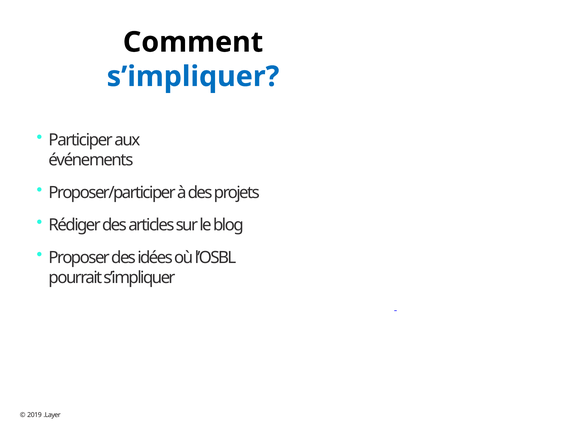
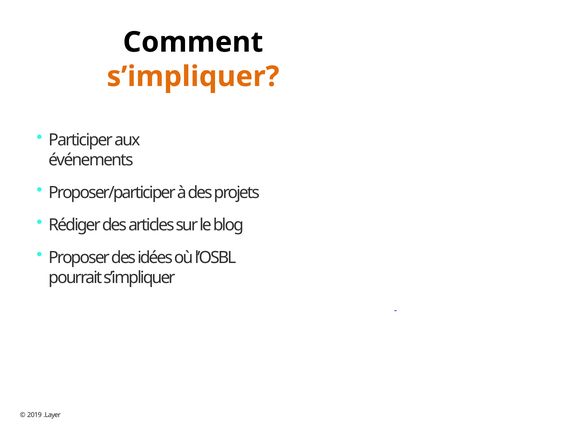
s’impliquer at (193, 77) colour: blue -> orange
